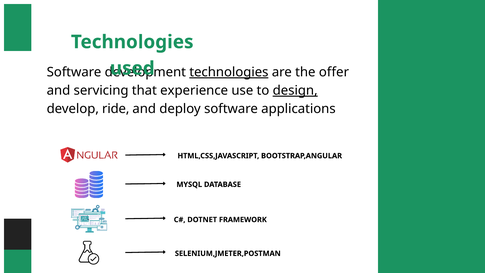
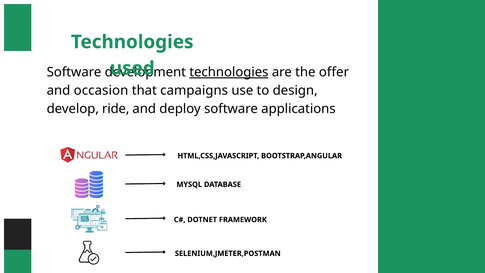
servicing: servicing -> occasion
experience: experience -> campaigns
design underline: present -> none
